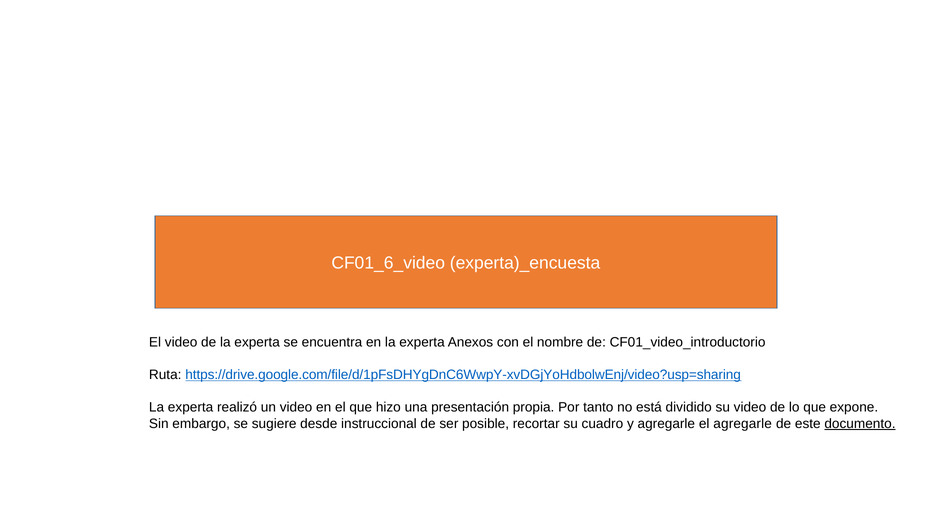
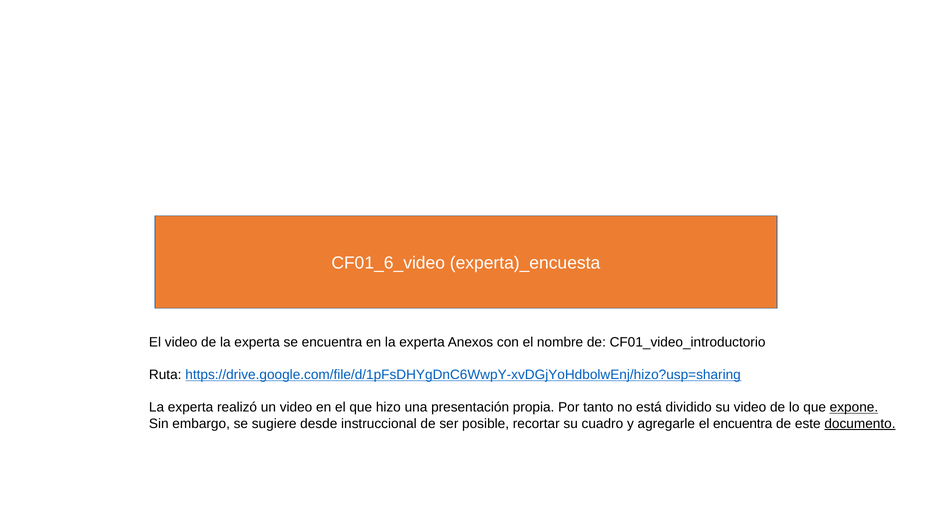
https://drive.google.com/file/d/1pFsDHYgDnC6WwpY-xvDGjYoHdbolwEnj/video?usp=sharing: https://drive.google.com/file/d/1pFsDHYgDnC6WwpY-xvDGjYoHdbolwEnj/video?usp=sharing -> https://drive.google.com/file/d/1pFsDHYgDnC6WwpY-xvDGjYoHdbolwEnj/hizo?usp=sharing
expone underline: none -> present
el agregarle: agregarle -> encuentra
